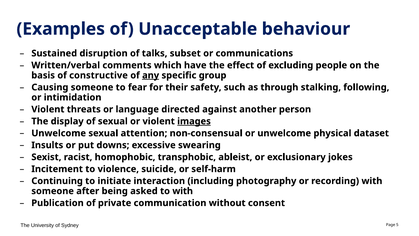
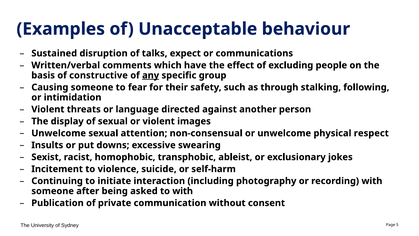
subset: subset -> expect
images underline: present -> none
dataset: dataset -> respect
